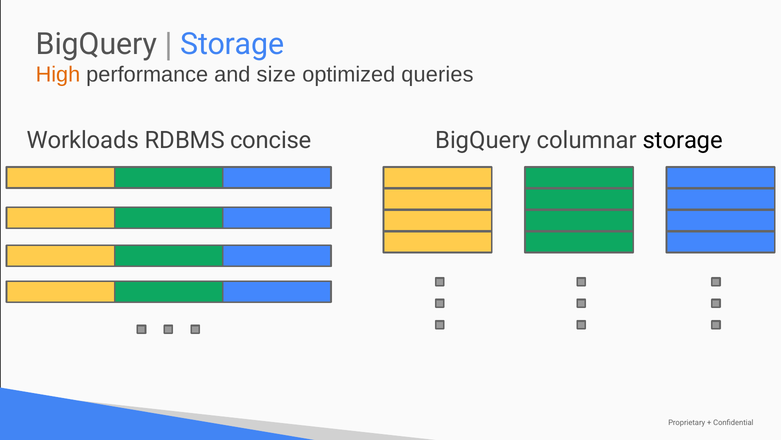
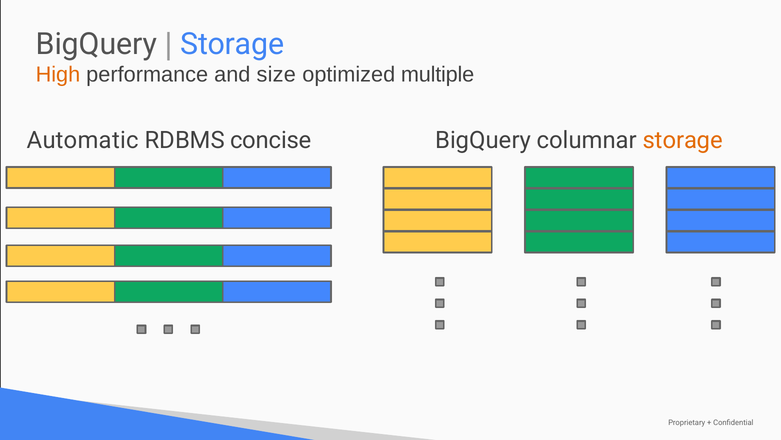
queries: queries -> multiple
Workloads: Workloads -> Automatic
storage at (683, 140) colour: black -> orange
